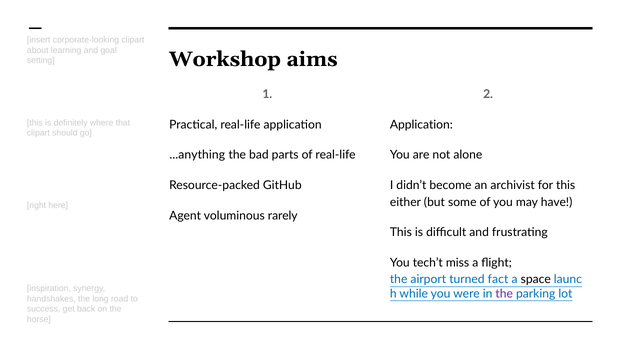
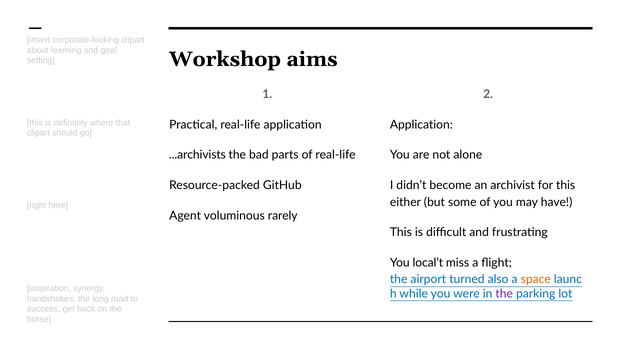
...anything: ...anything -> ...archivists
tech’t: tech’t -> local’t
fact: fact -> also
space colour: black -> orange
